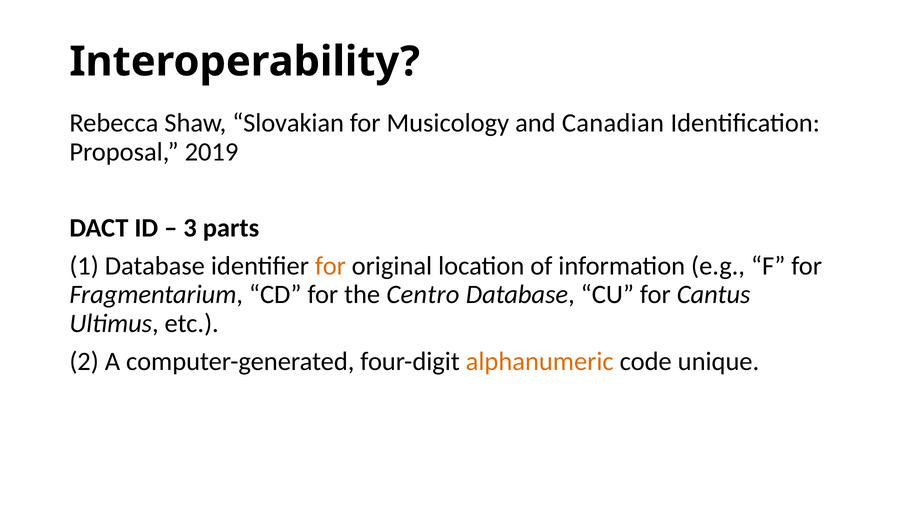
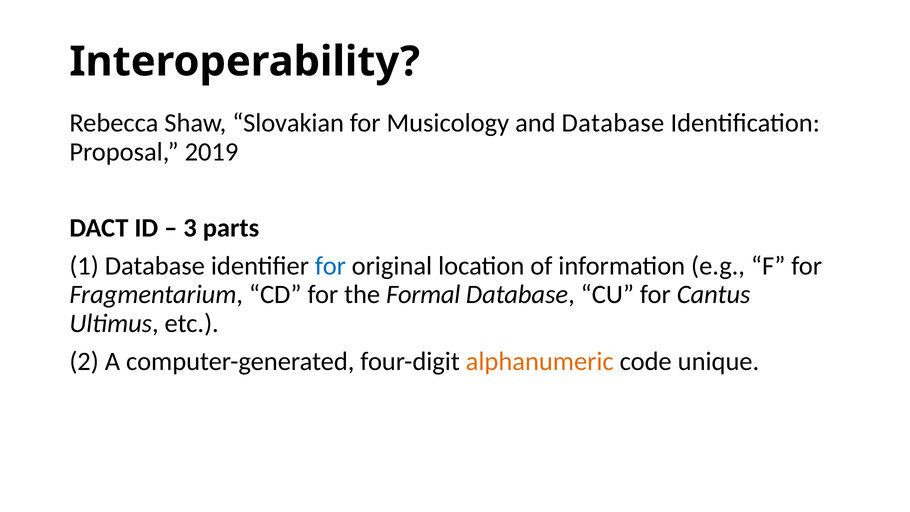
and Canadian: Canadian -> Database
for at (330, 266) colour: orange -> blue
Centro: Centro -> Formal
